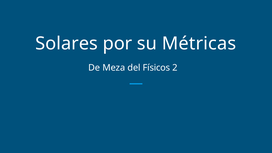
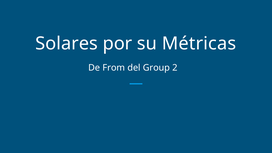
Meza: Meza -> From
Físicos: Físicos -> Group
